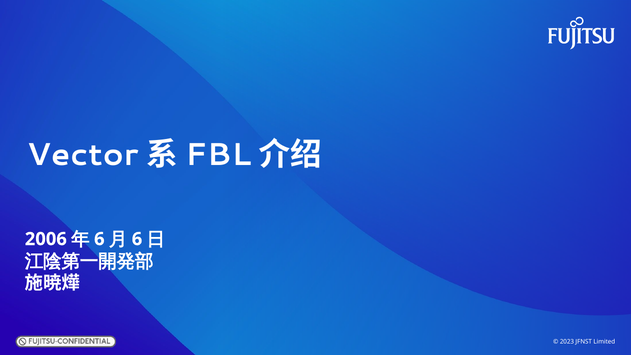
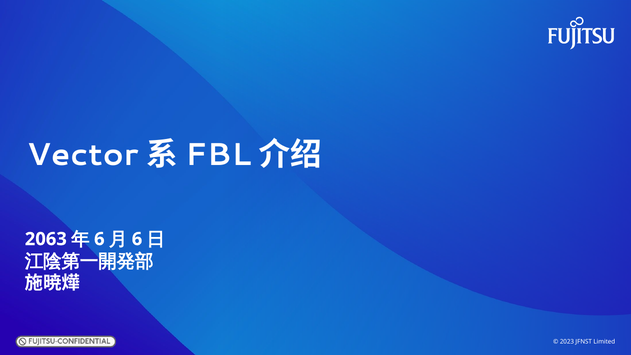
2006: 2006 -> 2063
